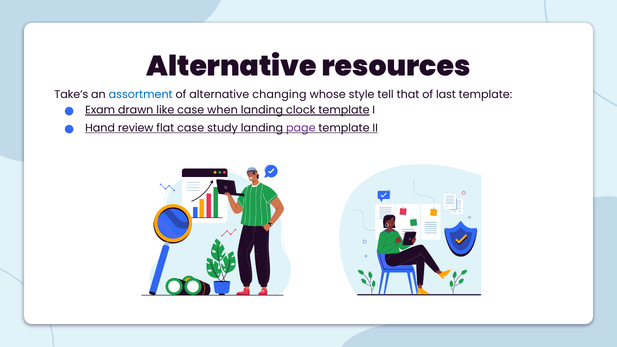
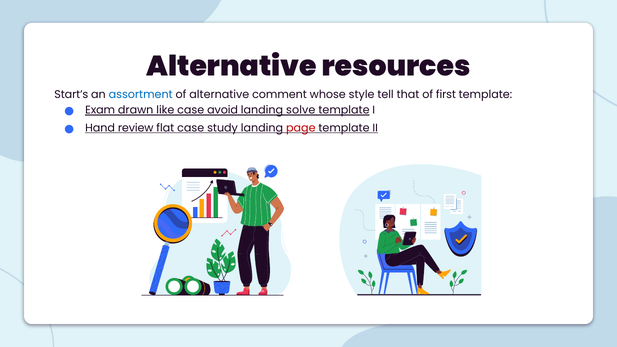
Take’s: Take’s -> Start’s
changing: changing -> comment
last: last -> first
when: when -> avoid
clock: clock -> solve
page colour: purple -> red
